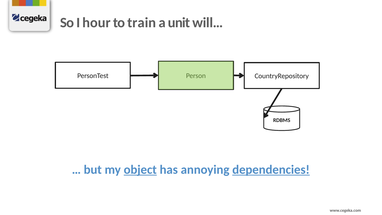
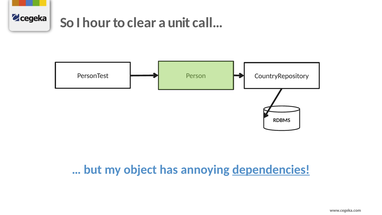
train: train -> clear
will…: will… -> call…
object underline: present -> none
